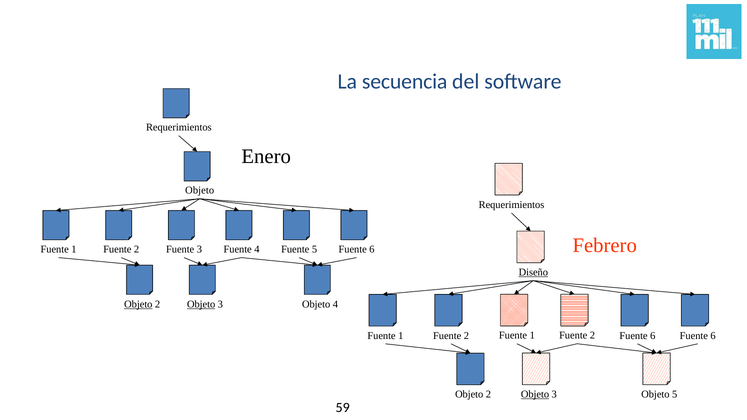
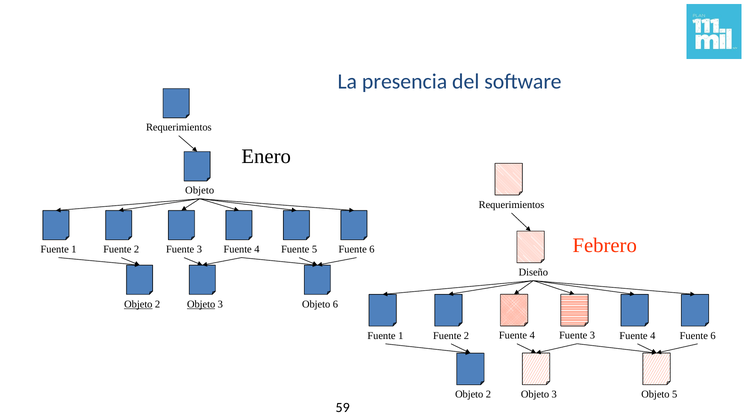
secuencia: secuencia -> presencia
Diseño underline: present -> none
Objeto 4: 4 -> 6
2 Fuente 1: 1 -> 4
2 at (592, 336): 2 -> 3
6 at (653, 336): 6 -> 4
Objeto at (535, 394) underline: present -> none
